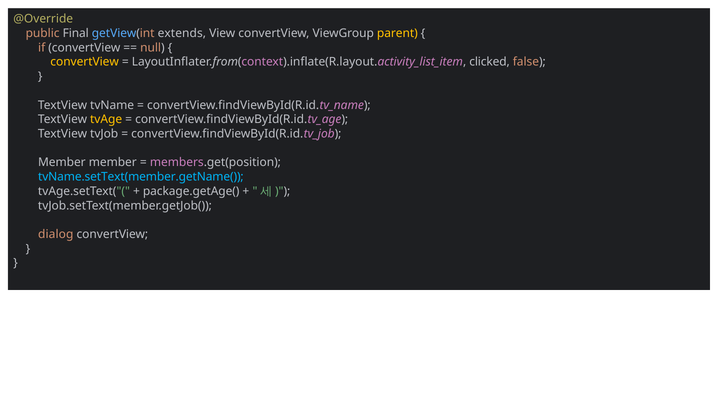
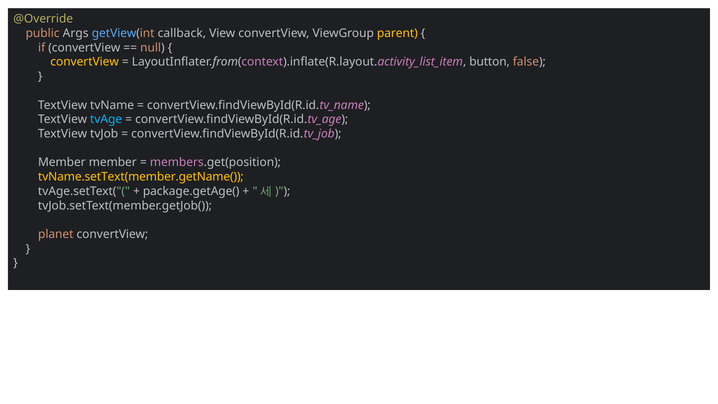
Final: Final -> Args
extends: extends -> callback
clicked: clicked -> button
tvAge colour: yellow -> light blue
tvName.setText(member.getName( colour: light blue -> yellow
dialog: dialog -> planet
